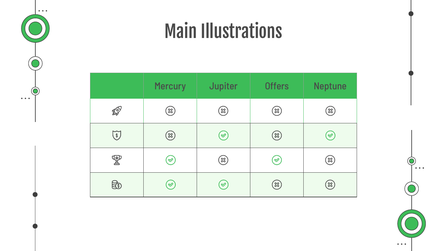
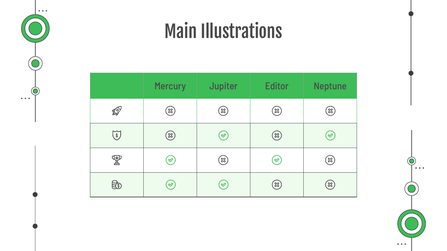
Offers: Offers -> Editor
